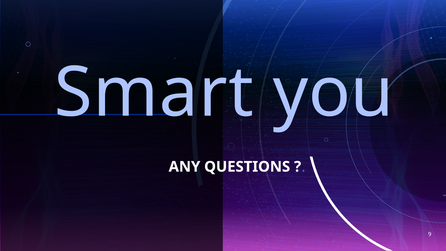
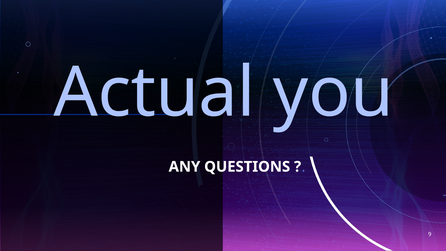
Smart: Smart -> Actual
